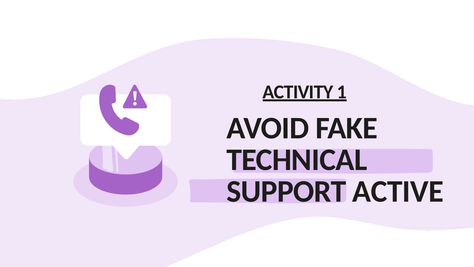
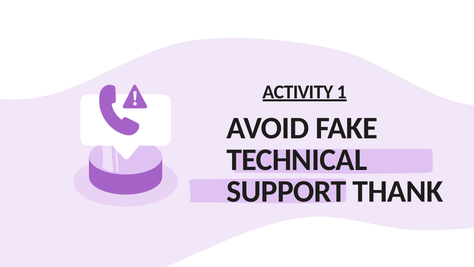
ACTIVE: ACTIVE -> THANK
